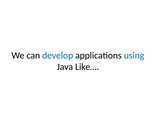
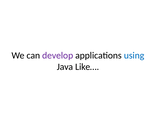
develop colour: blue -> purple
